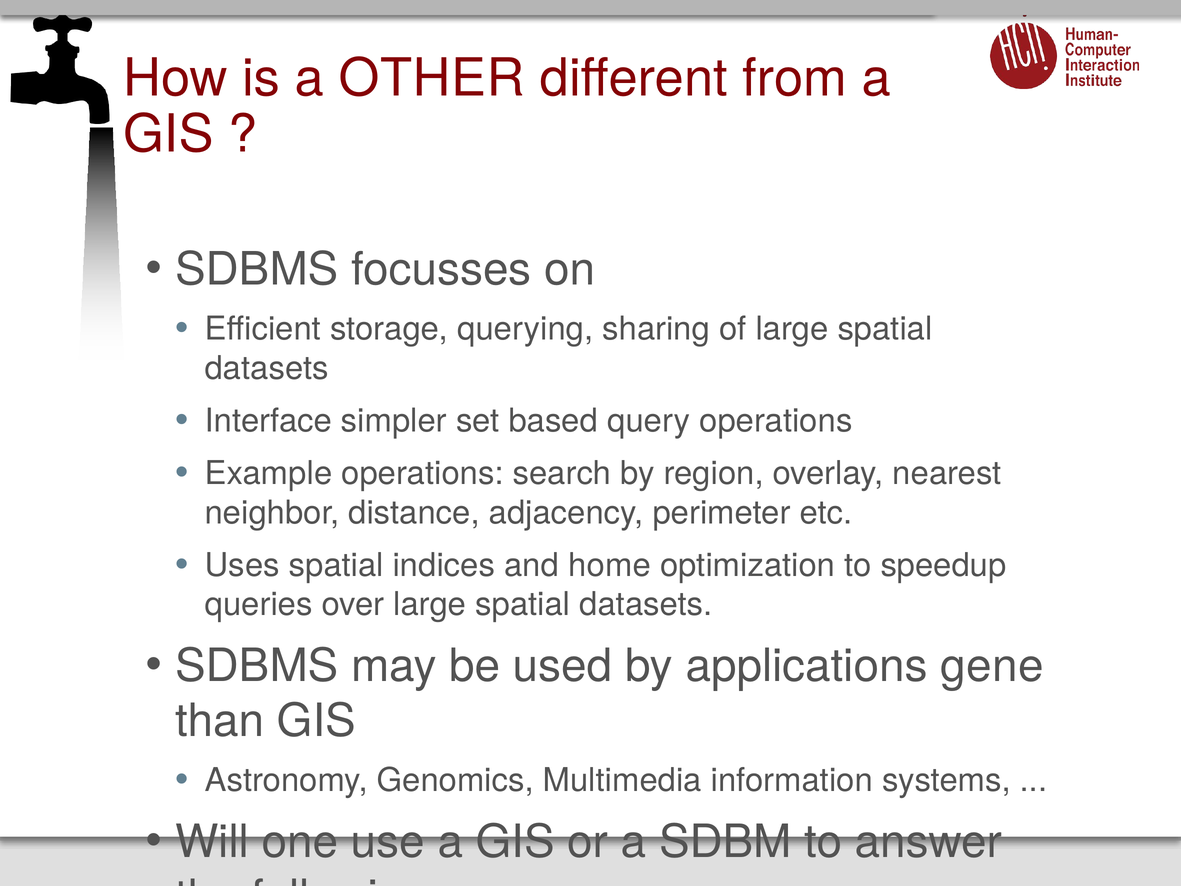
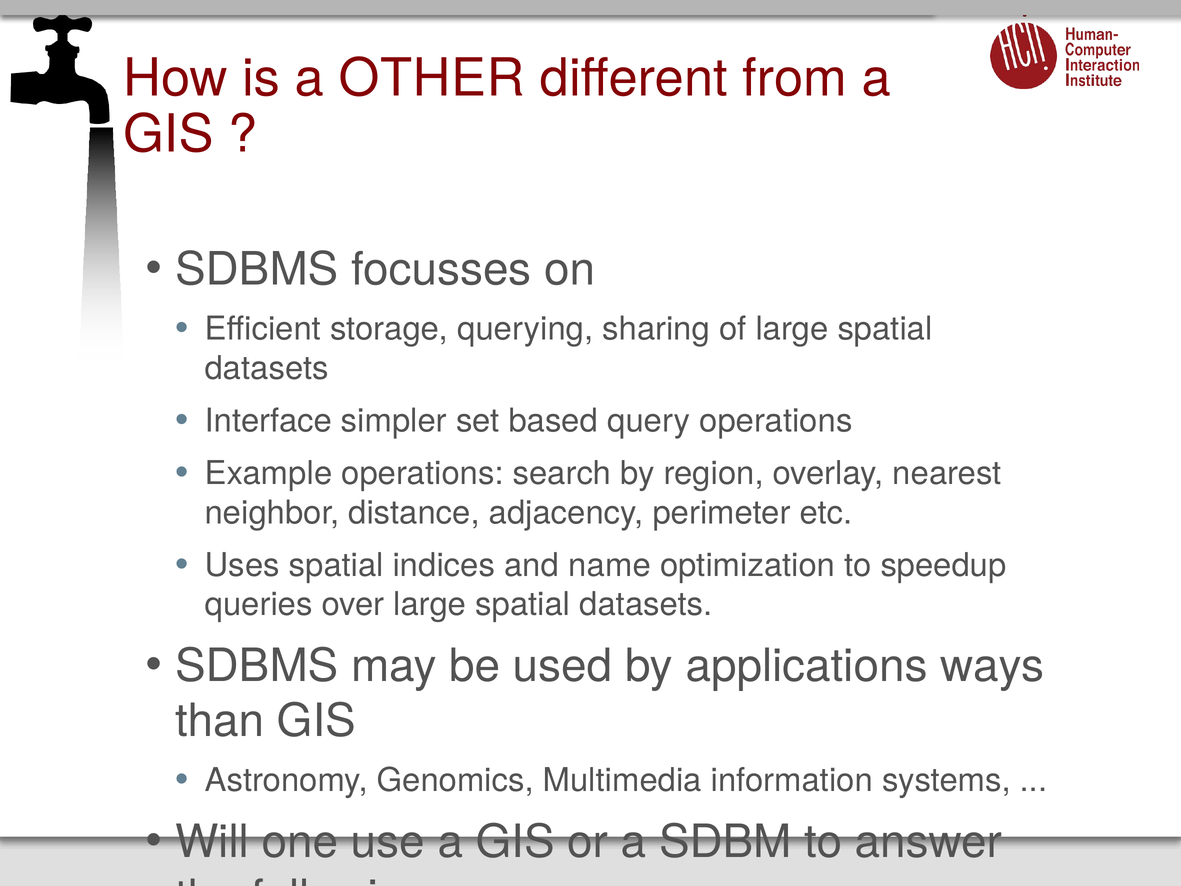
home: home -> name
gene: gene -> ways
